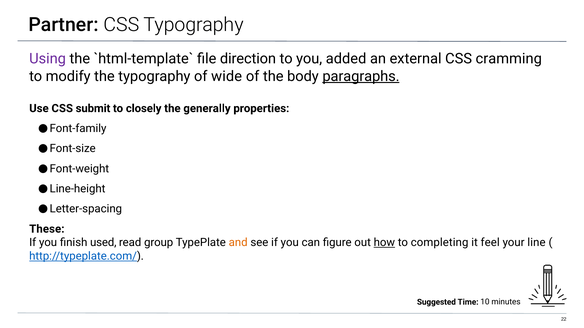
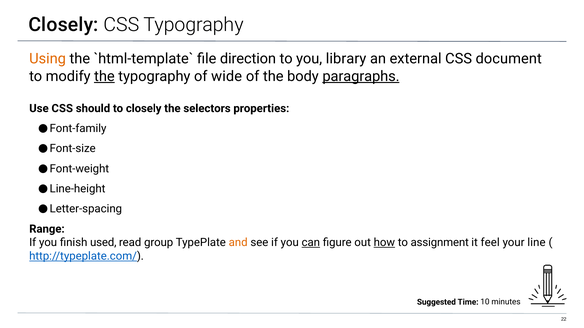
Partner at (63, 25): Partner -> Closely
Using colour: purple -> orange
added: added -> library
cramming: cramming -> document
the at (104, 76) underline: none -> present
submit: submit -> should
generally: generally -> selectors
These: These -> Range
can underline: none -> present
completing: completing -> assignment
